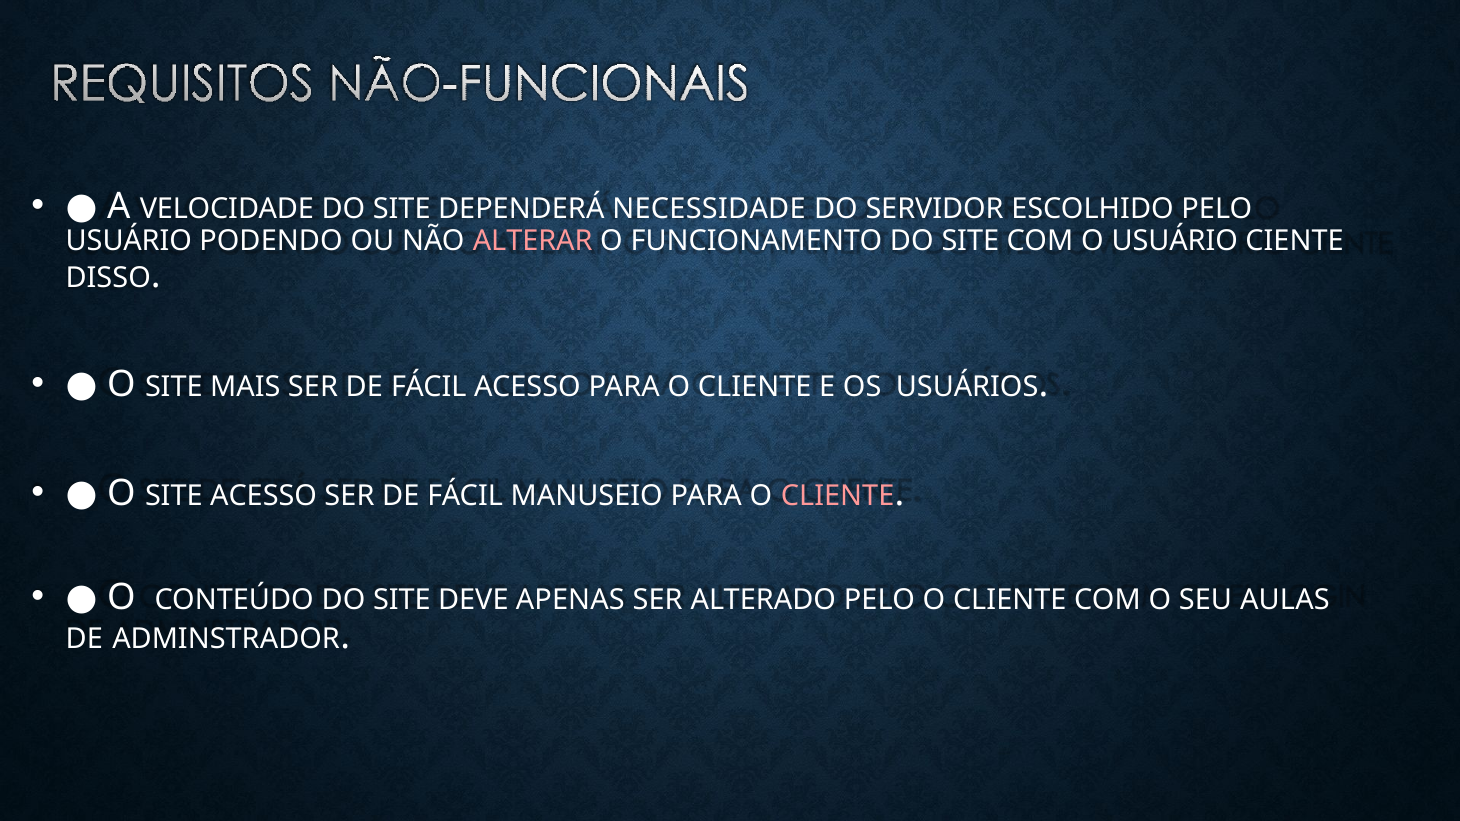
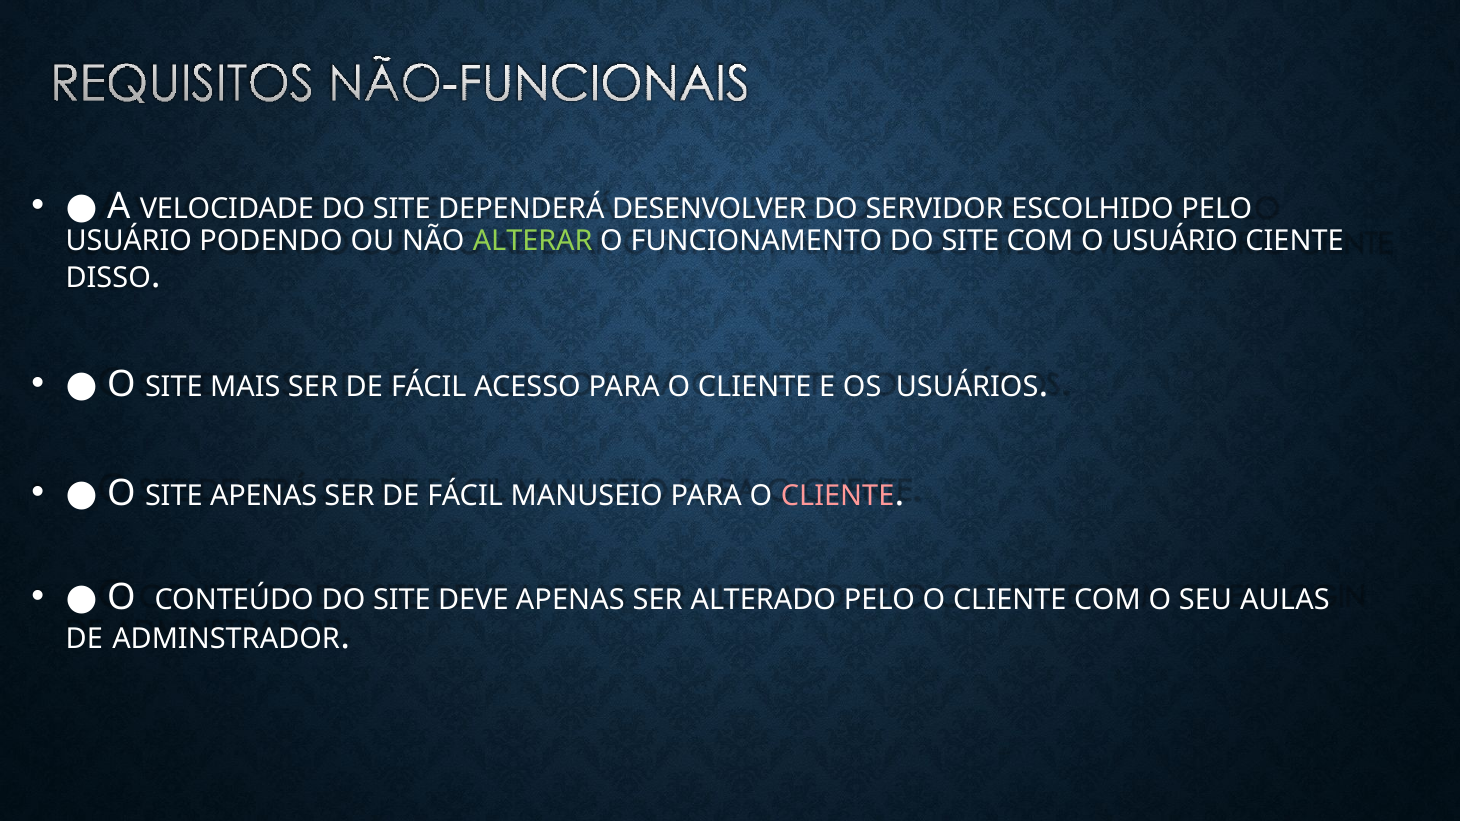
NECESSIDADE: NECESSIDADE -> DESENVOLVER
ALTERAR colour: pink -> light green
SITE ACESSO: ACESSO -> APENAS
